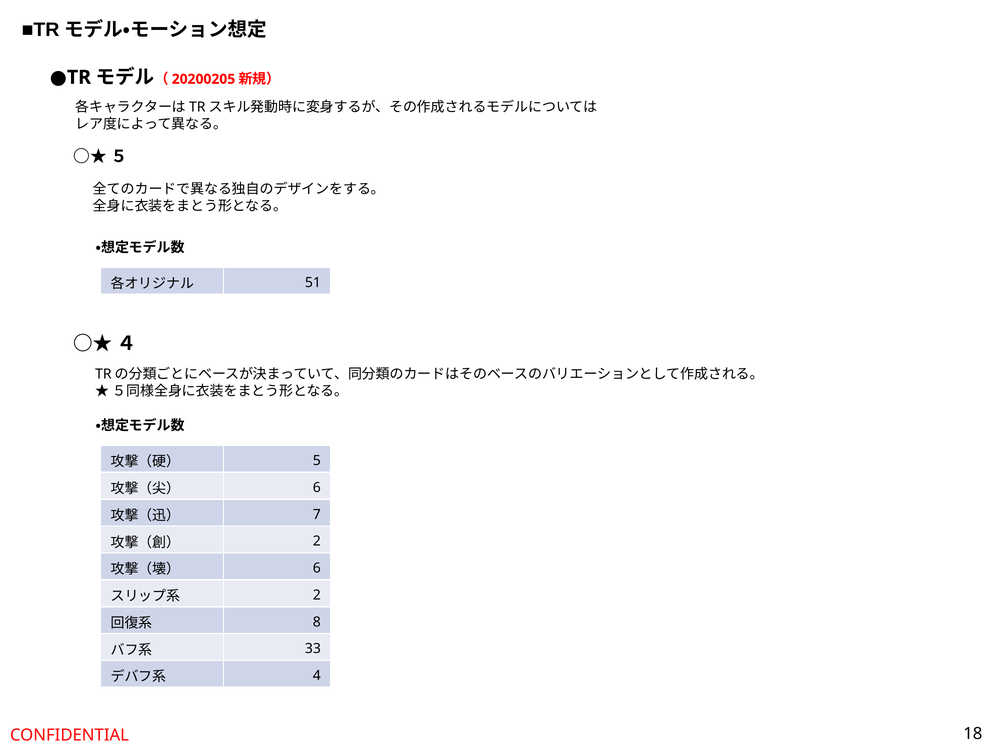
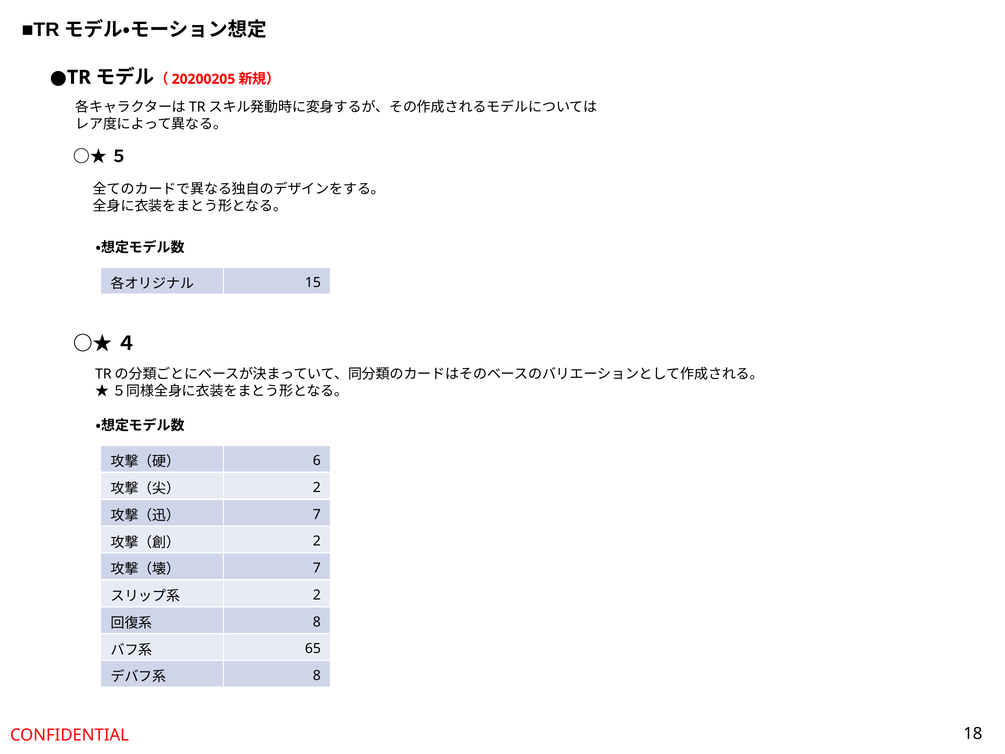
51: 51 -> 15
5: 5 -> 6
6 at (317, 487): 6 -> 2
6 at (317, 568): 6 -> 7
33: 33 -> 65
4 at (317, 676): 4 -> 8
